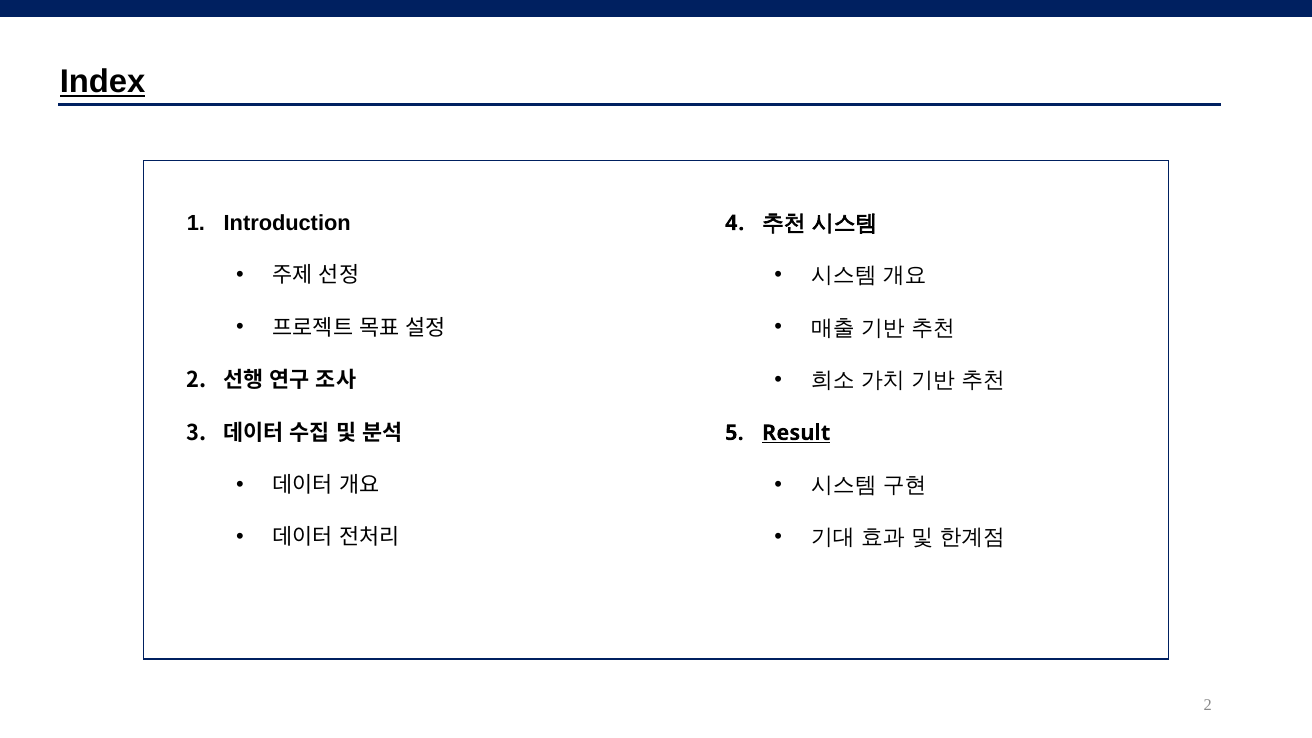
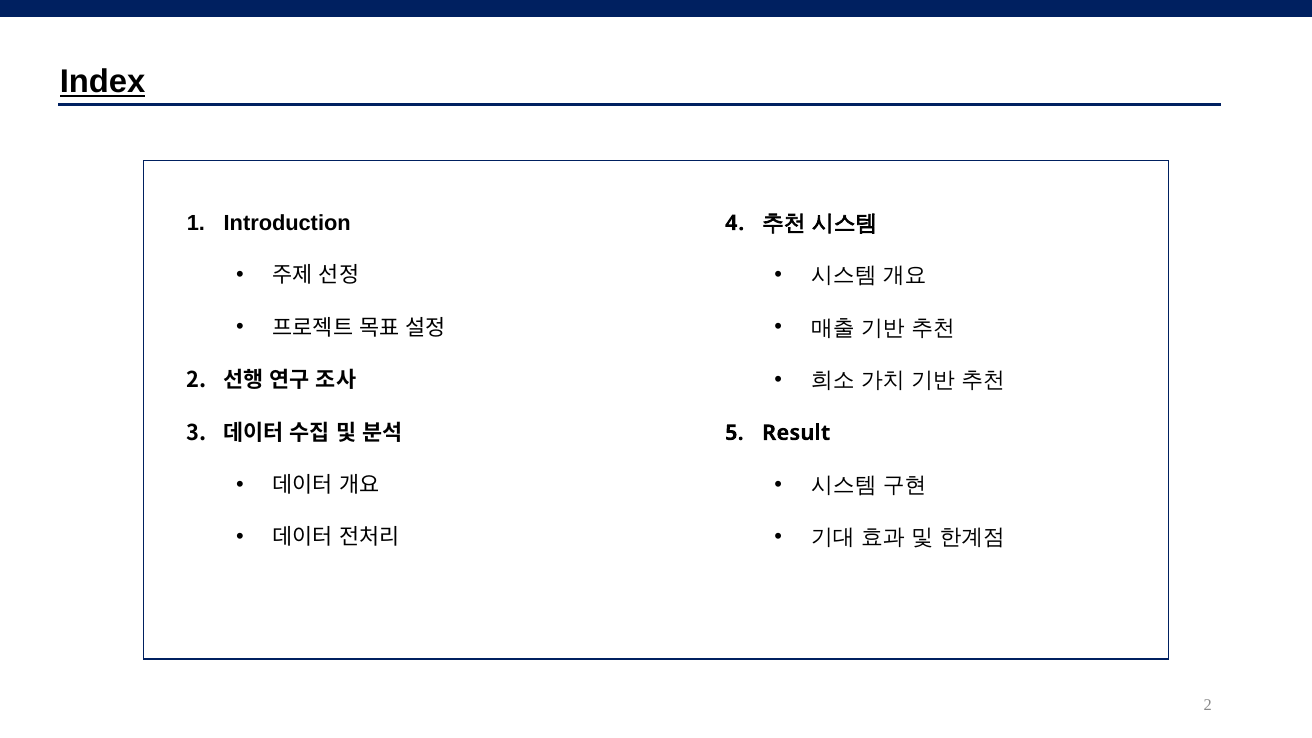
Result underline: present -> none
